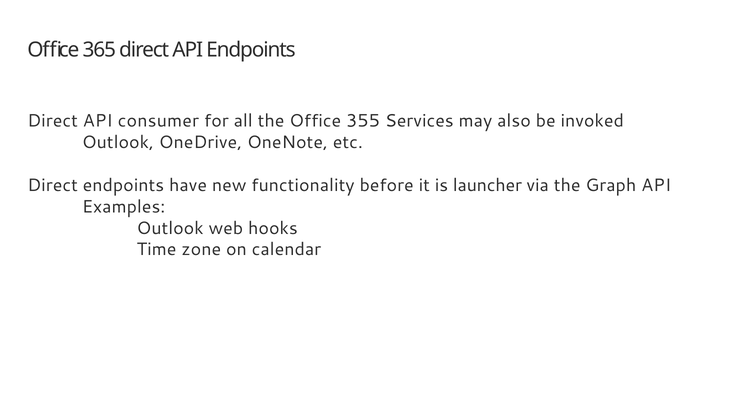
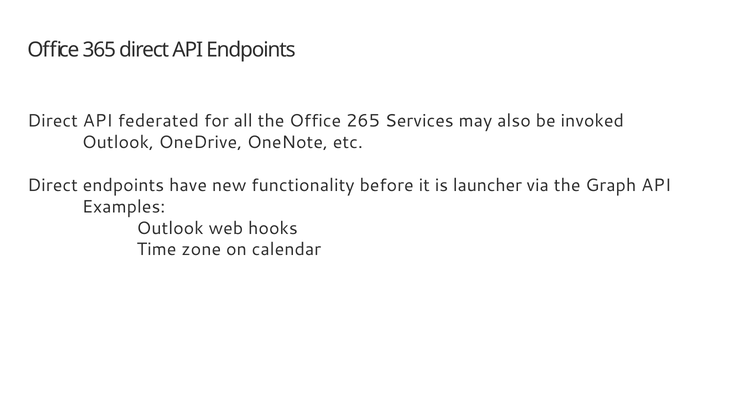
consumer: consumer -> federated
355: 355 -> 265
